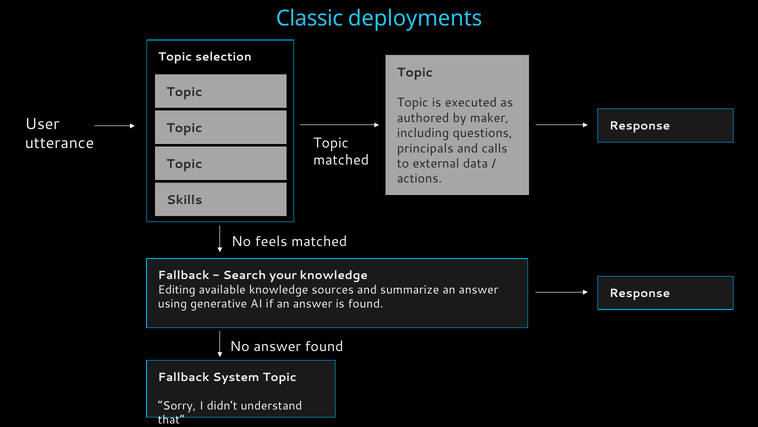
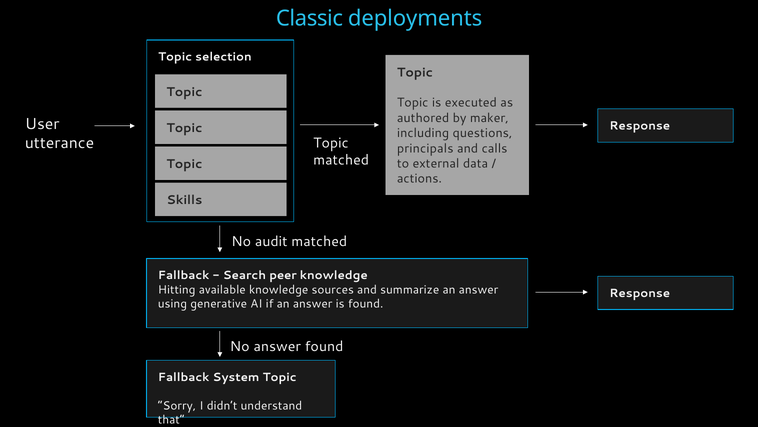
feels: feels -> audit
your: your -> peer
Editing: Editing -> Hitting
